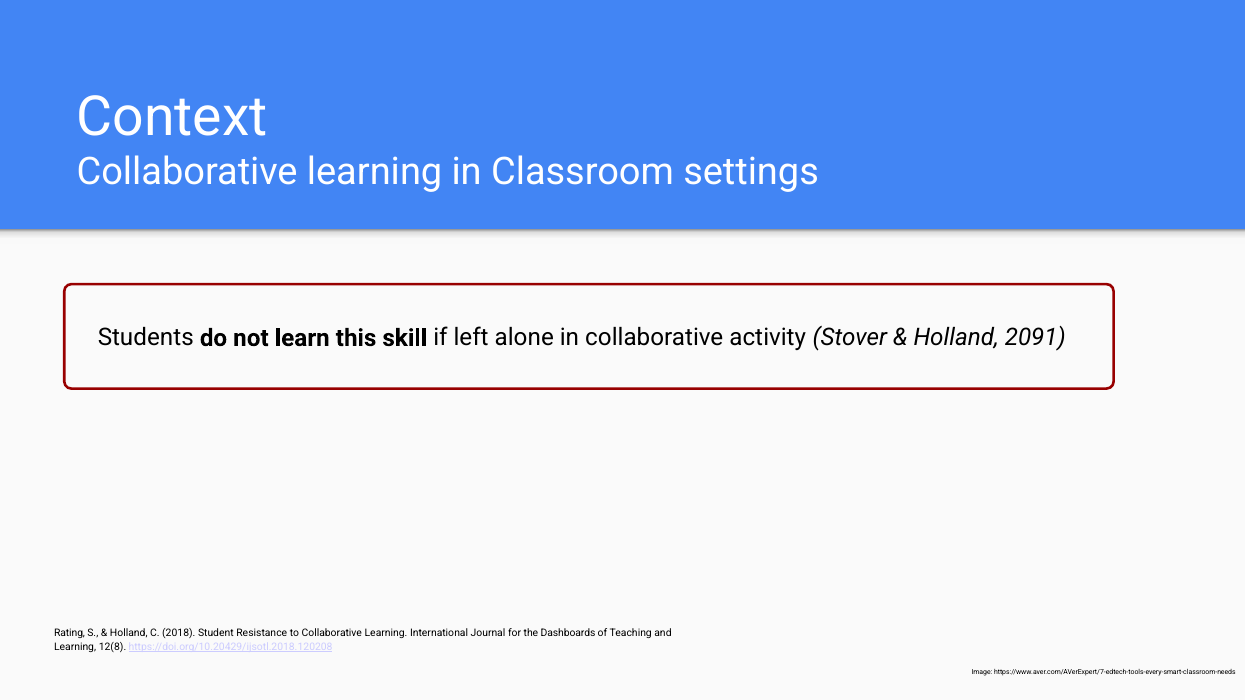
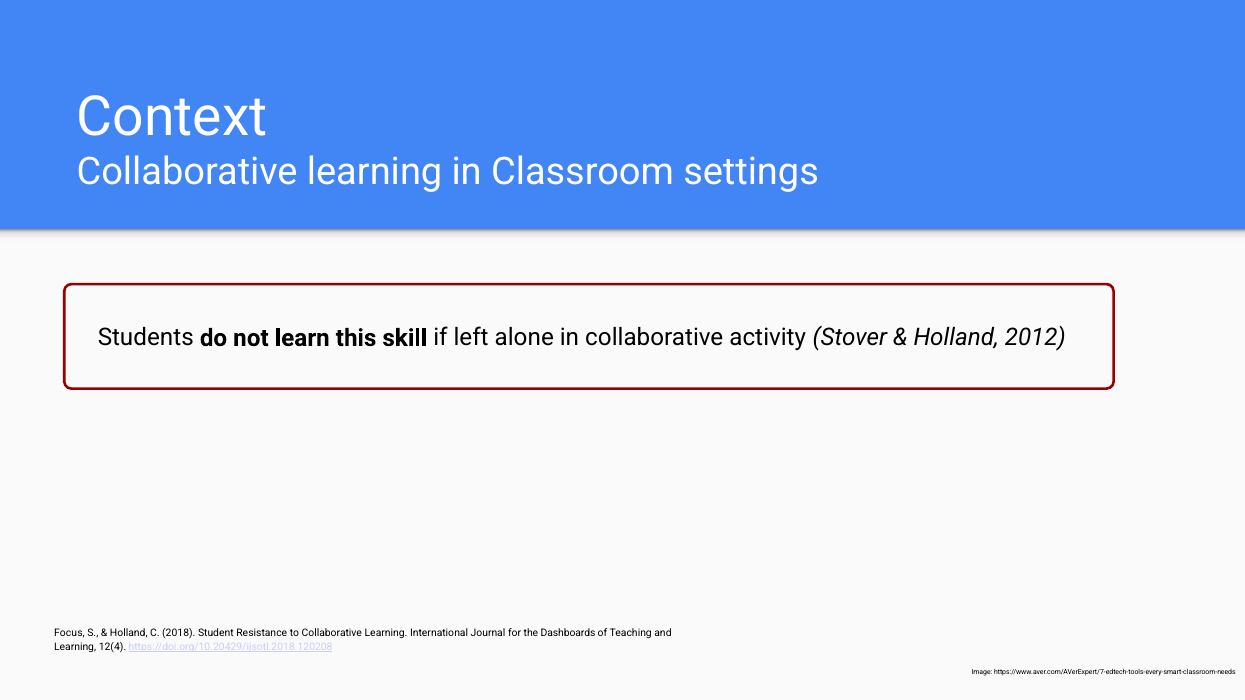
2091: 2091 -> 2012
Rating: Rating -> Focus
12(8: 12(8 -> 12(4
